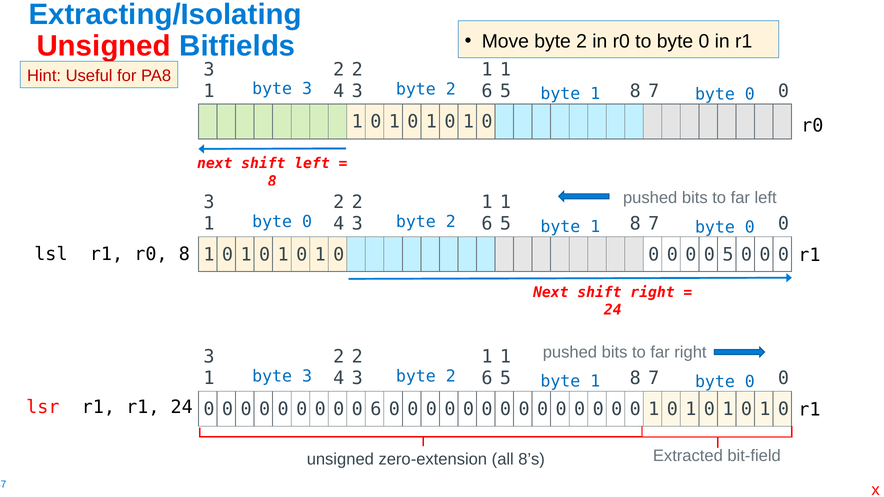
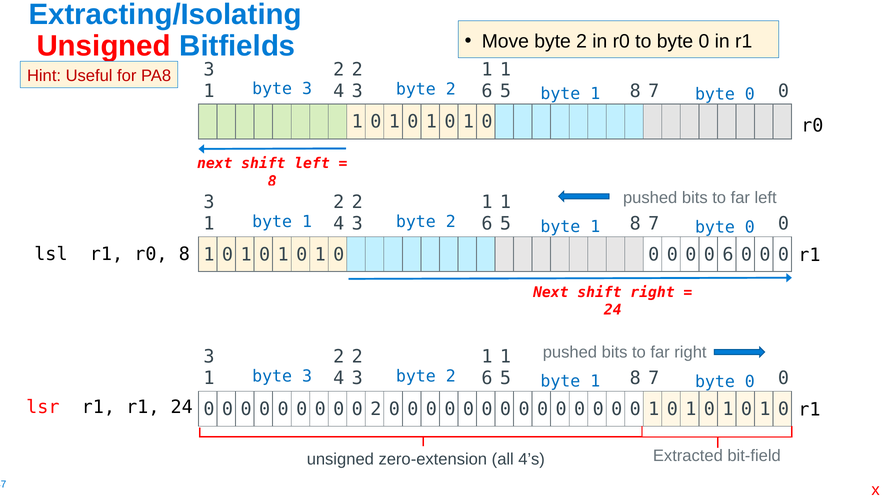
0 at (307, 222): 0 -> 1
0 5: 5 -> 6
0 6: 6 -> 2
8’s: 8’s -> 4’s
